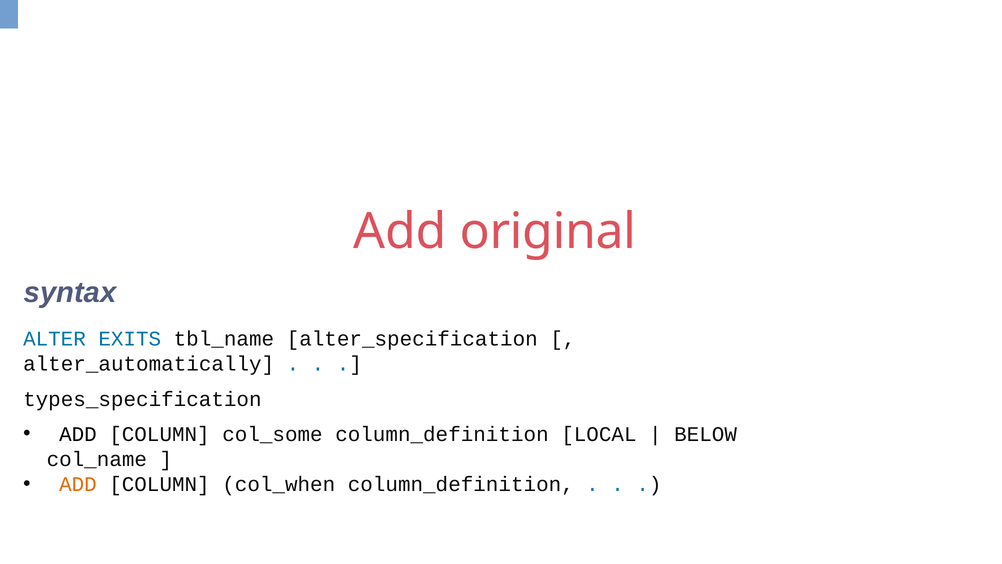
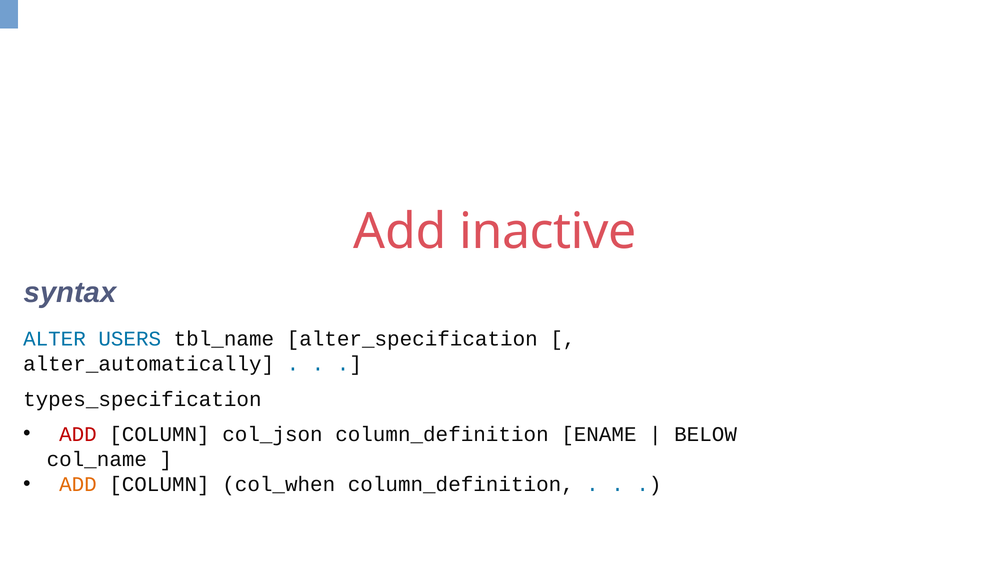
original: original -> inactive
EXITS: EXITS -> USERS
ADD at (78, 434) colour: black -> red
col_some: col_some -> col_json
LOCAL: LOCAL -> ENAME
